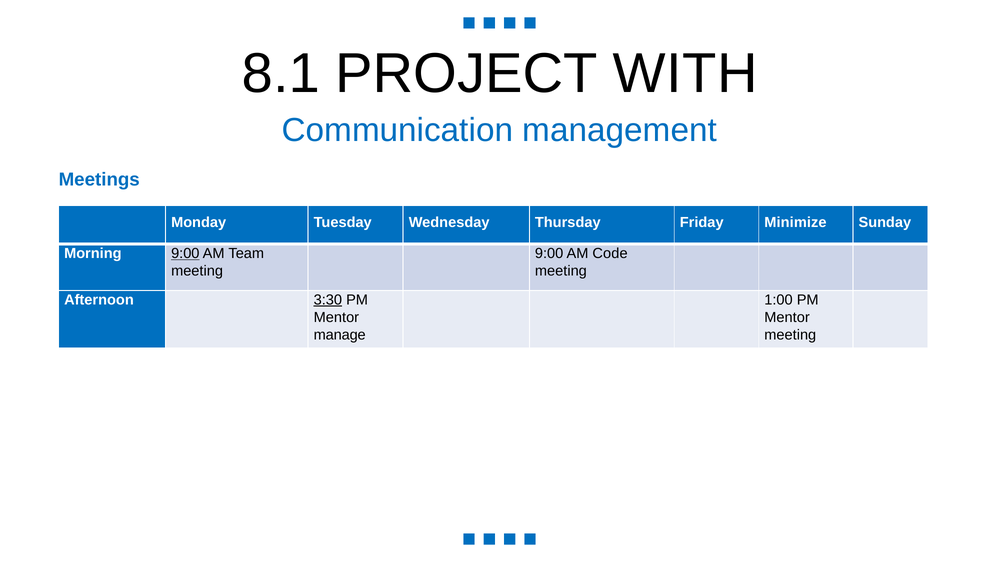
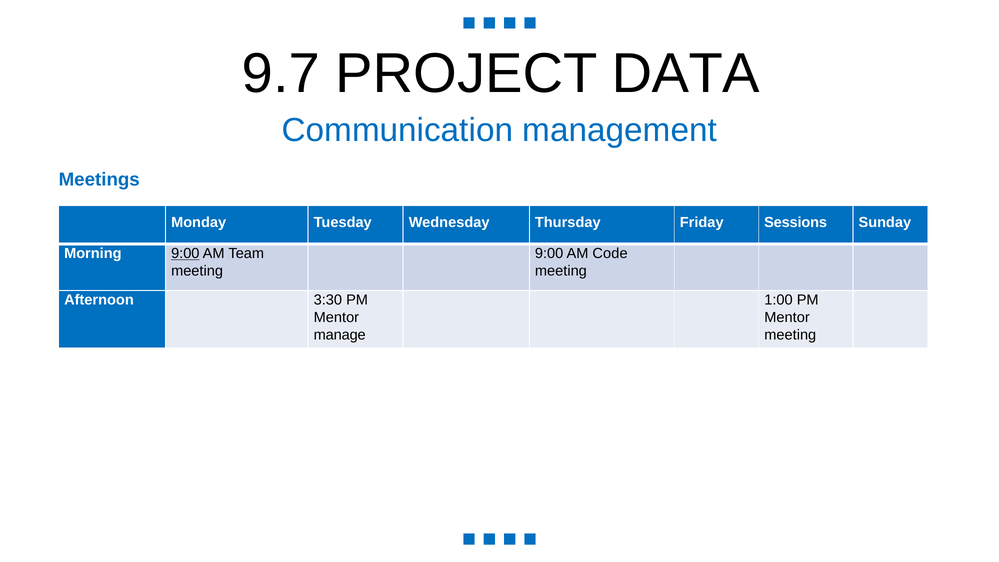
8.1: 8.1 -> 9.7
WITH: WITH -> DATA
Minimize: Minimize -> Sessions
3:30 underline: present -> none
